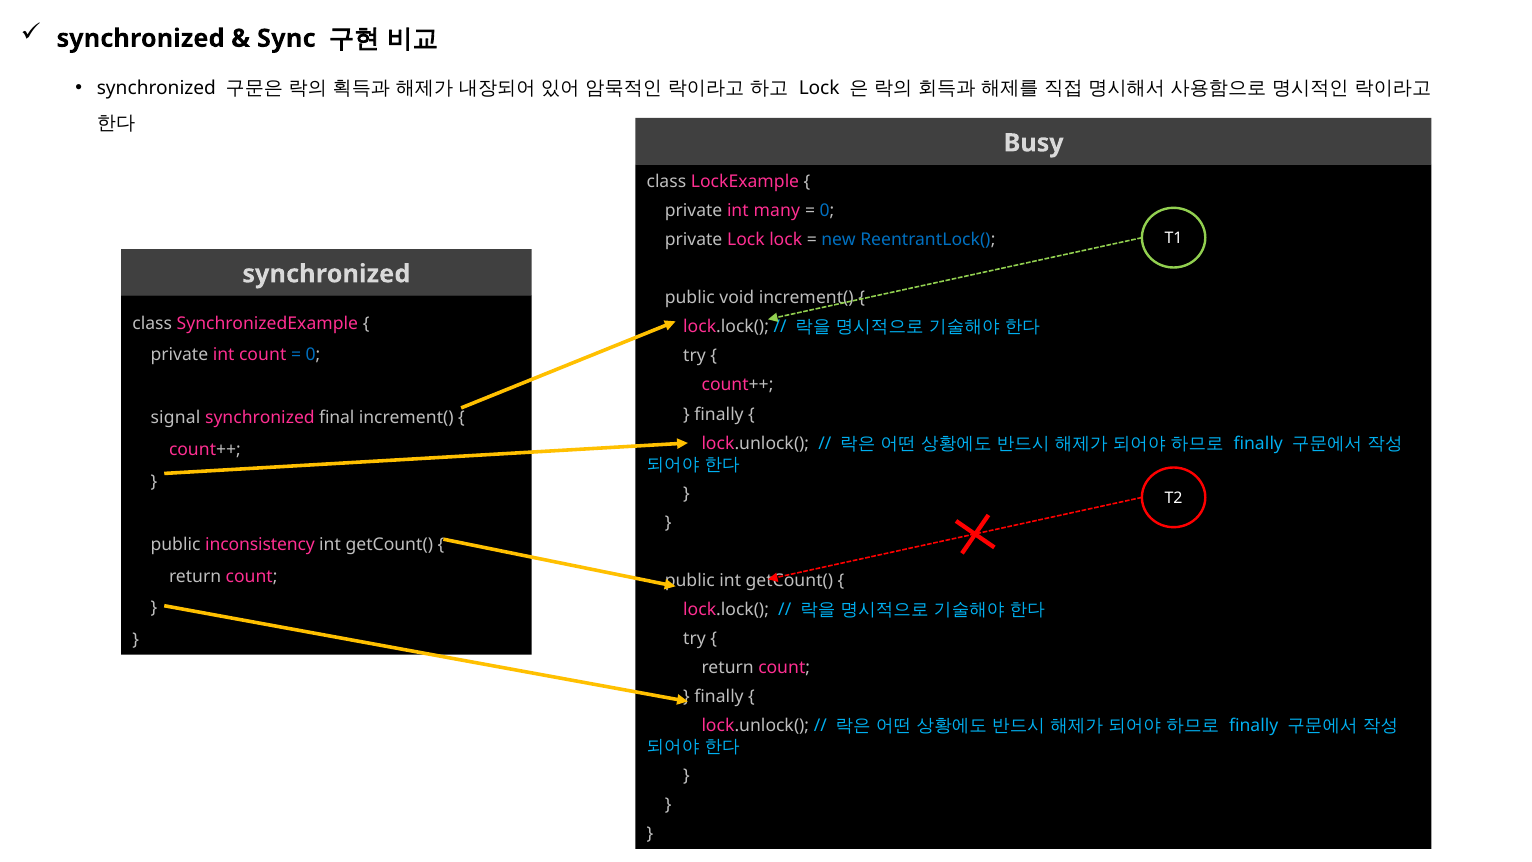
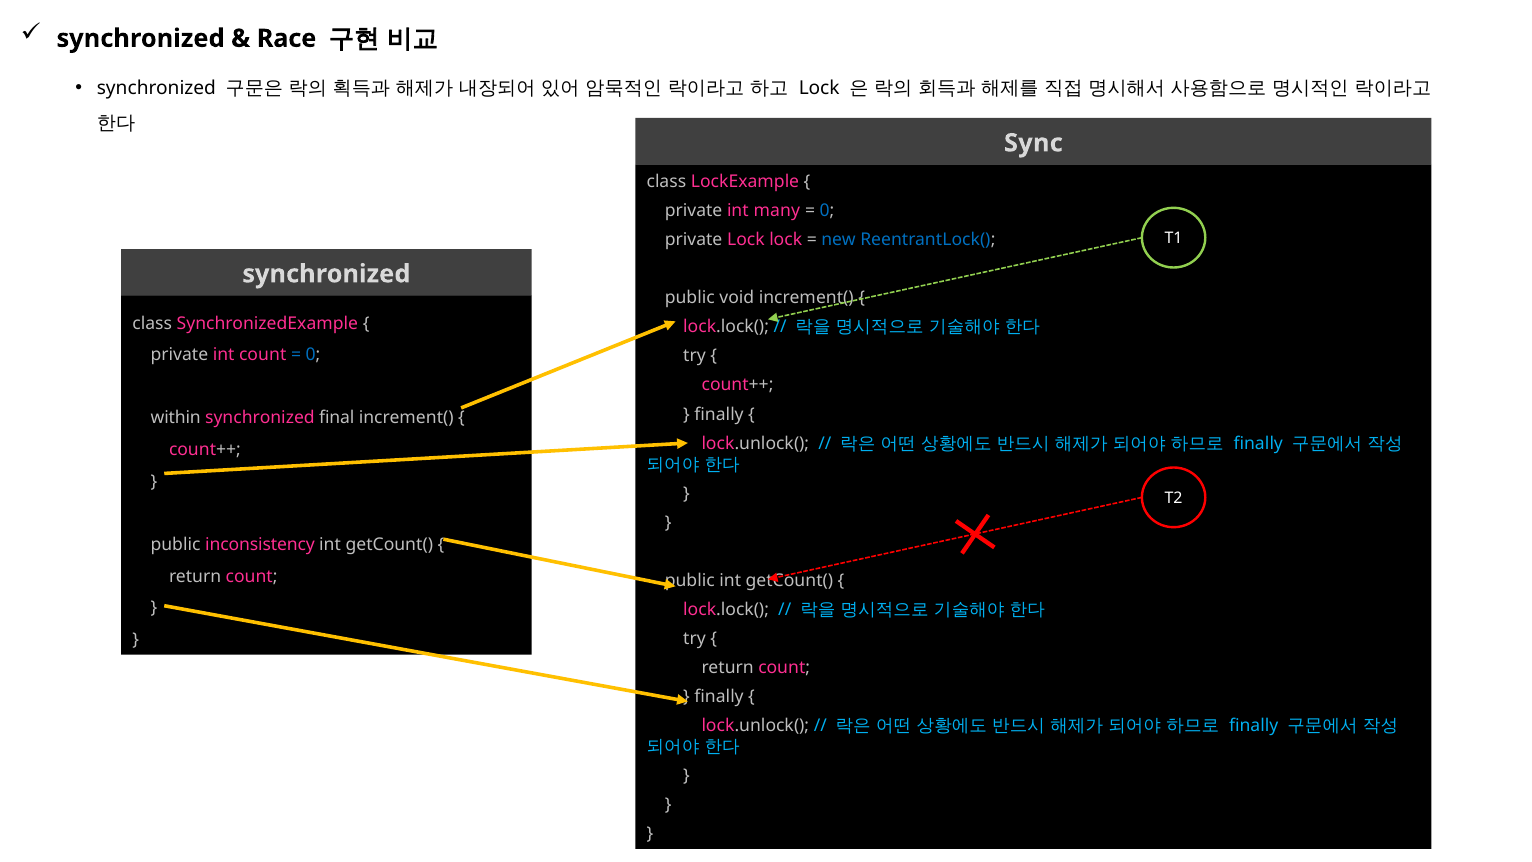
Sync: Sync -> Race
Busy: Busy -> Sync
signal: signal -> within
